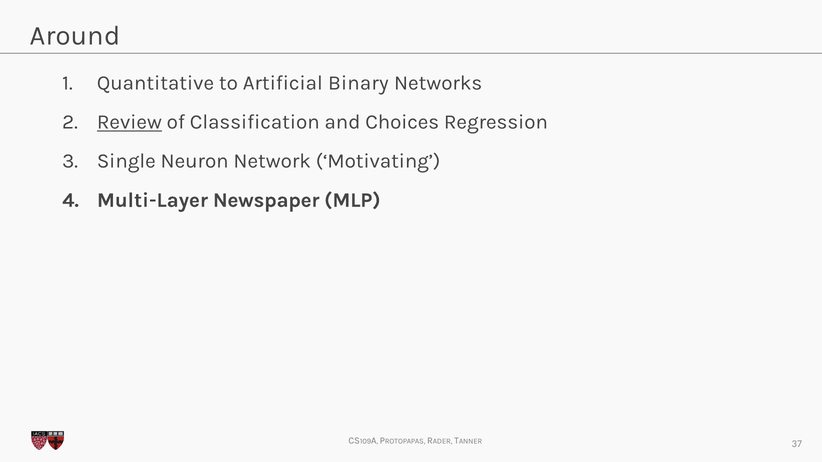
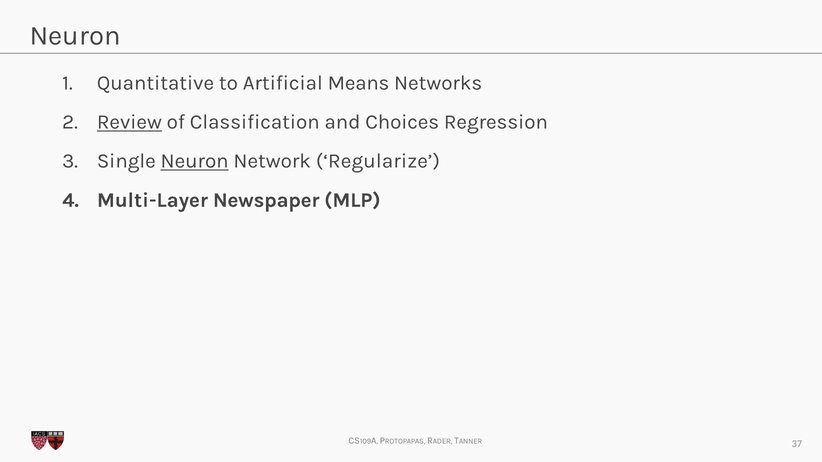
Around at (75, 36): Around -> Neuron
Binary: Binary -> Means
Neuron at (195, 161) underline: none -> present
Motivating: Motivating -> Regularize
